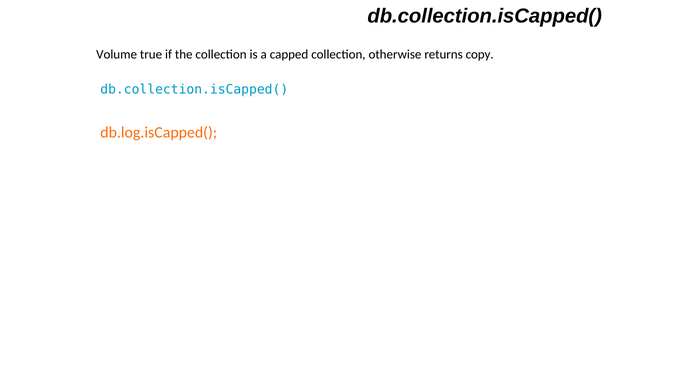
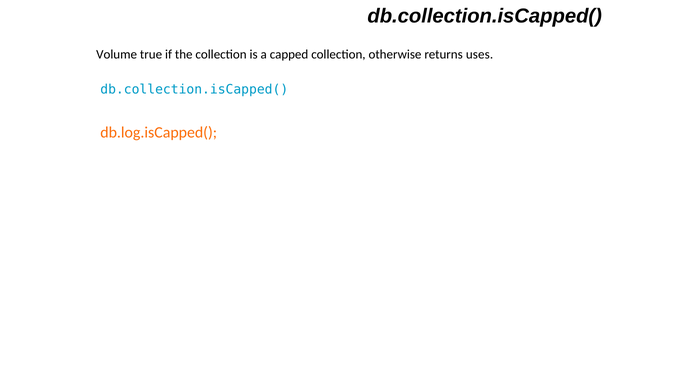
copy: copy -> uses
